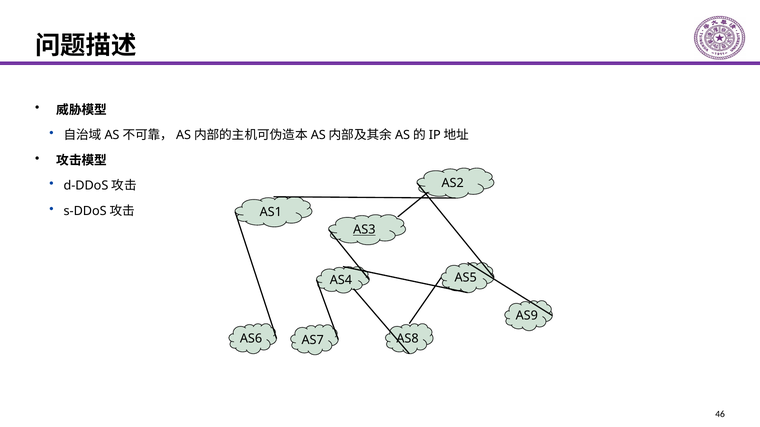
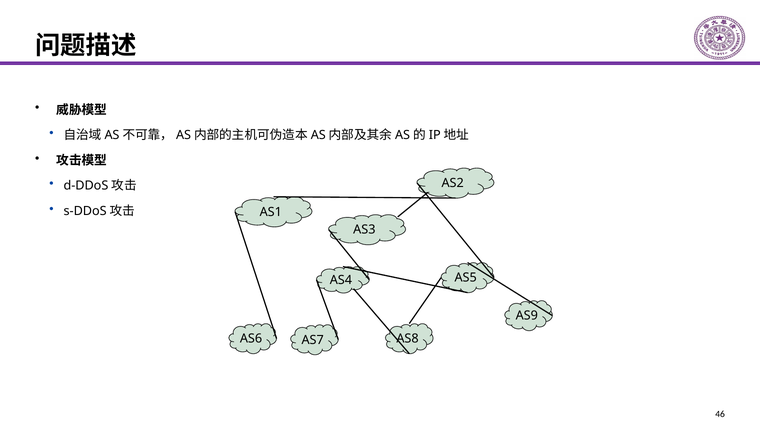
AS3 underline: present -> none
